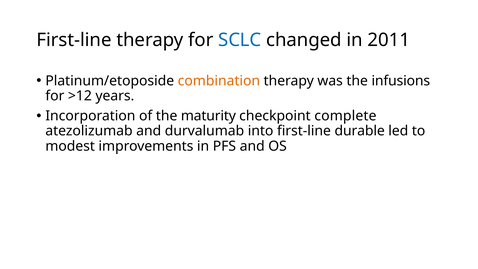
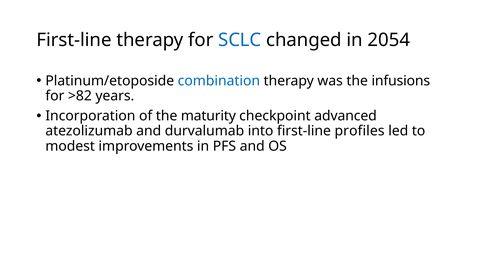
2011: 2011 -> 2054
combination colour: orange -> blue
>12: >12 -> >82
complete: complete -> advanced
durable: durable -> profiles
